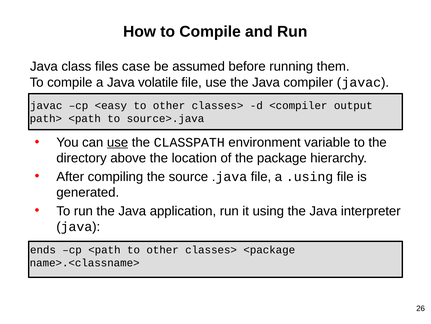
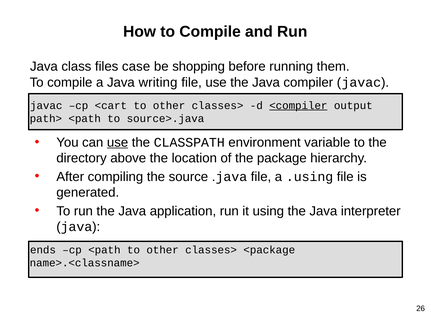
assumed: assumed -> shopping
volatile: volatile -> writing
<easy: <easy -> <cart
<compiler underline: none -> present
